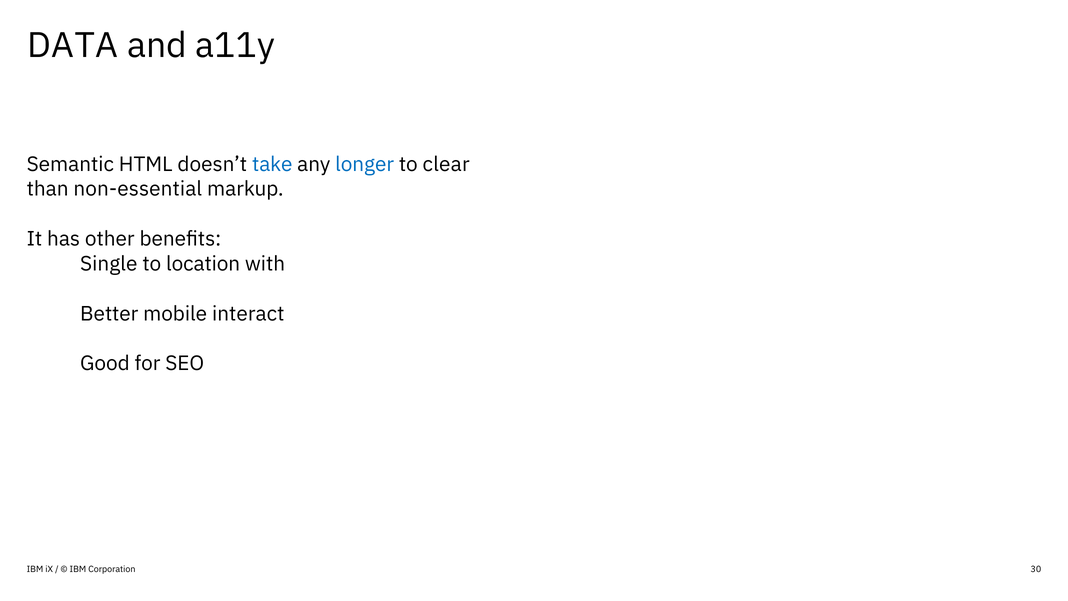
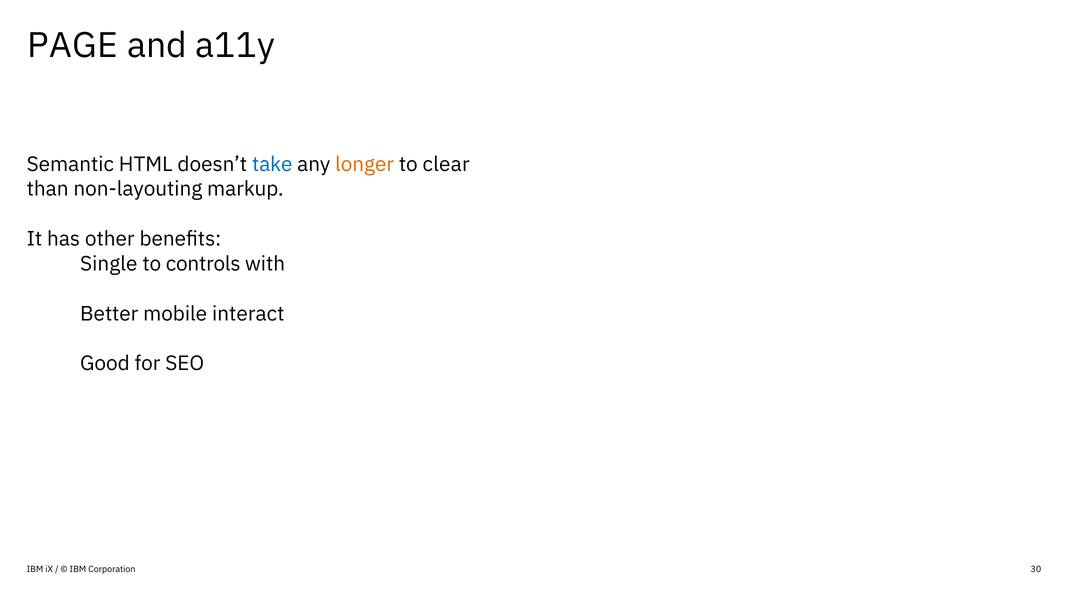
DATA: DATA -> PAGE
longer colour: blue -> orange
non-essential: non-essential -> non-layouting
location: location -> controls
